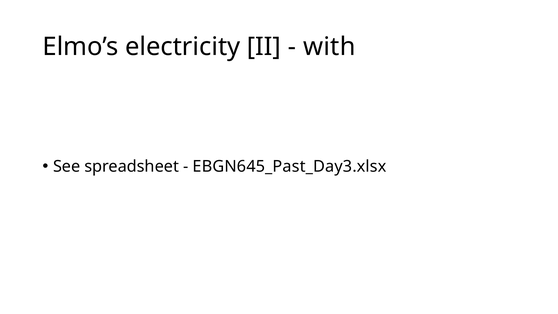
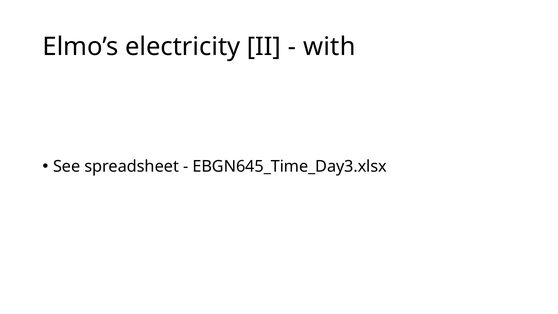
EBGN645_Past_Day3.xlsx: EBGN645_Past_Day3.xlsx -> EBGN645_Time_Day3.xlsx
